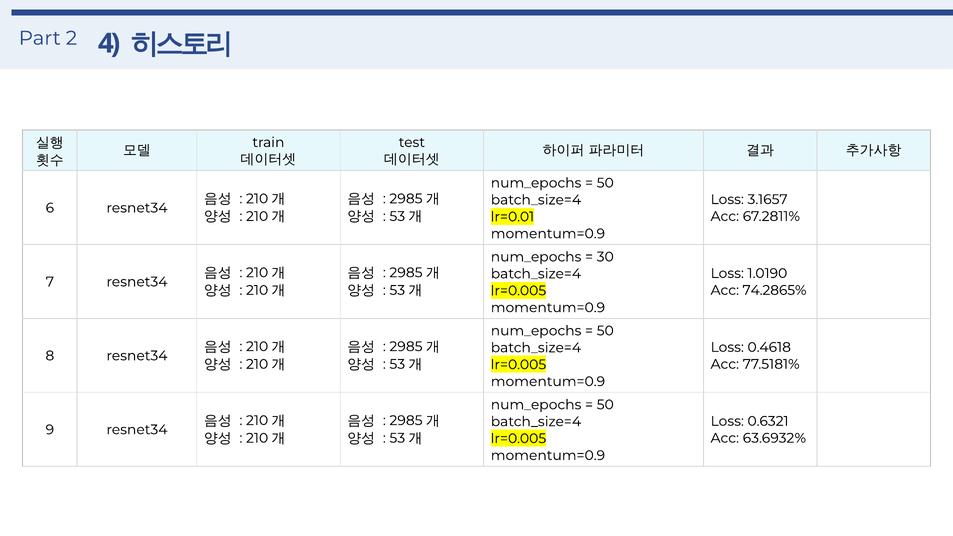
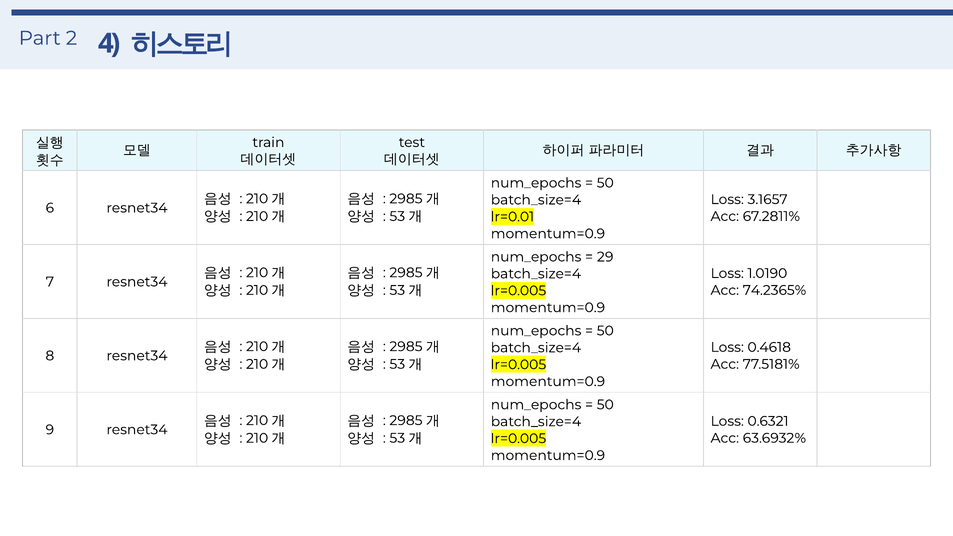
30: 30 -> 29
74.2865%: 74.2865% -> 74.2365%
